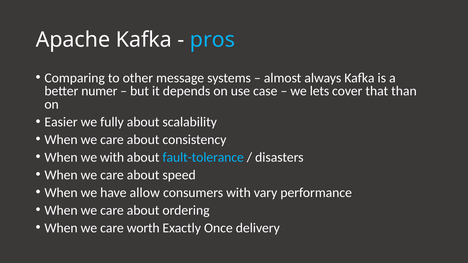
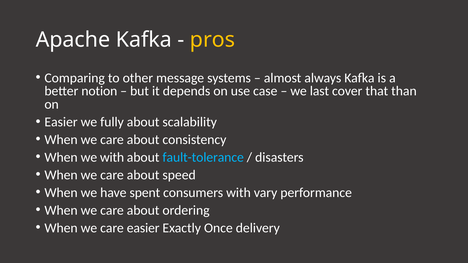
pros colour: light blue -> yellow
numer: numer -> notion
lets: lets -> last
allow: allow -> spent
care worth: worth -> easier
